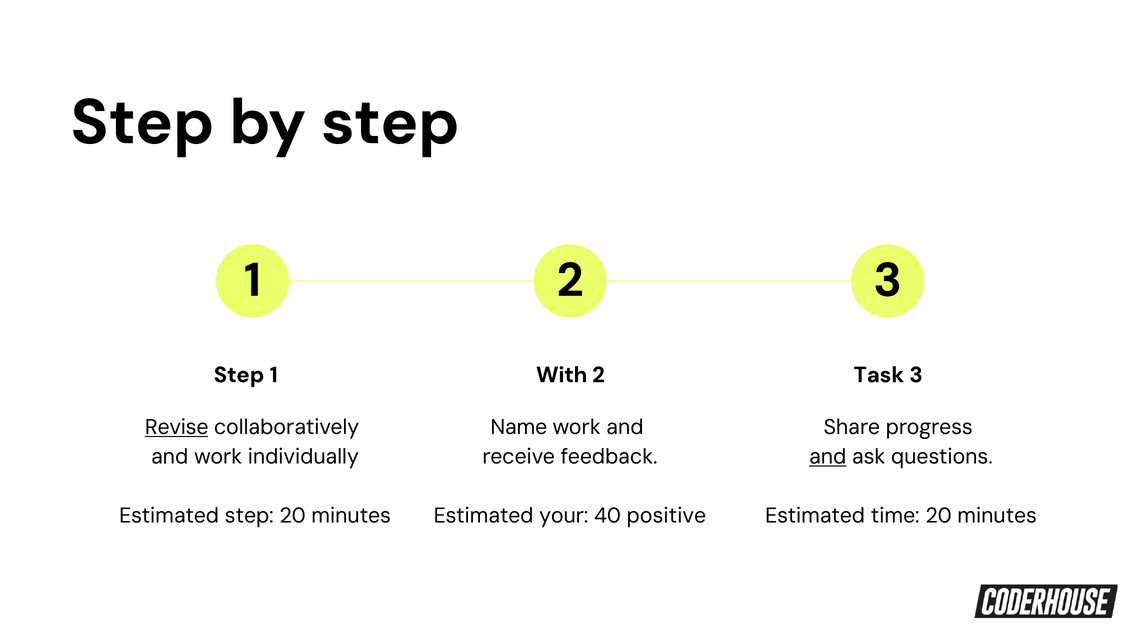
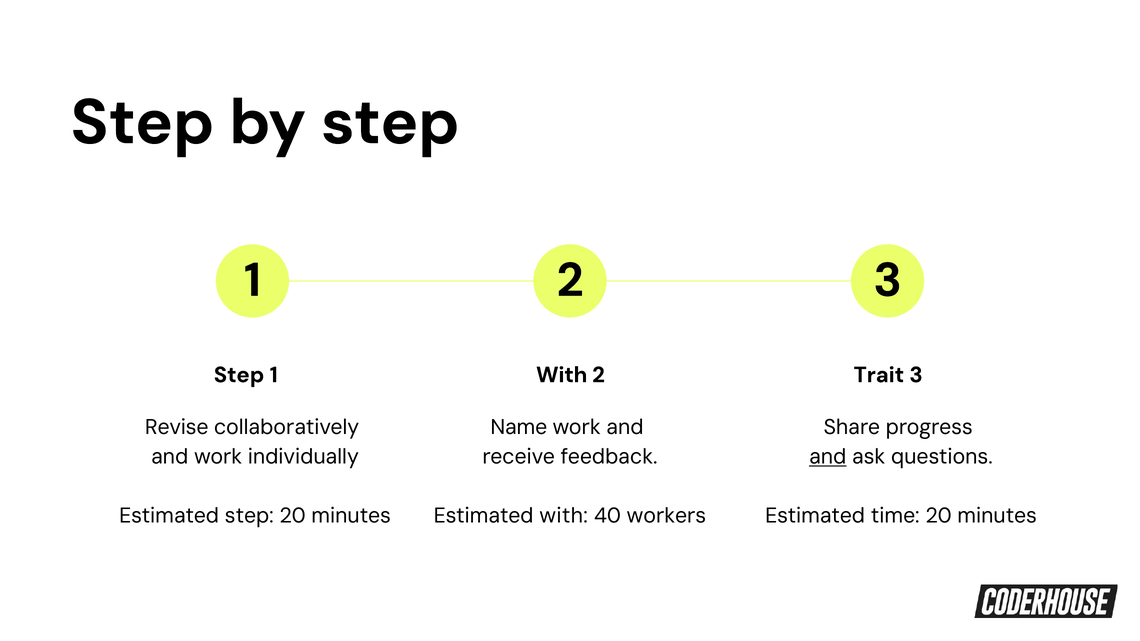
Task: Task -> Trait
Revise underline: present -> none
Estimated your: your -> with
positive: positive -> workers
